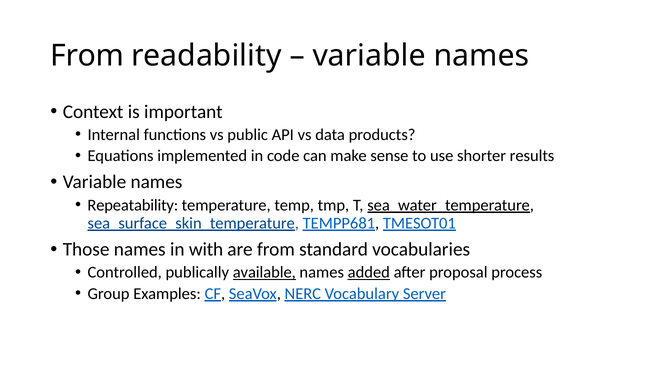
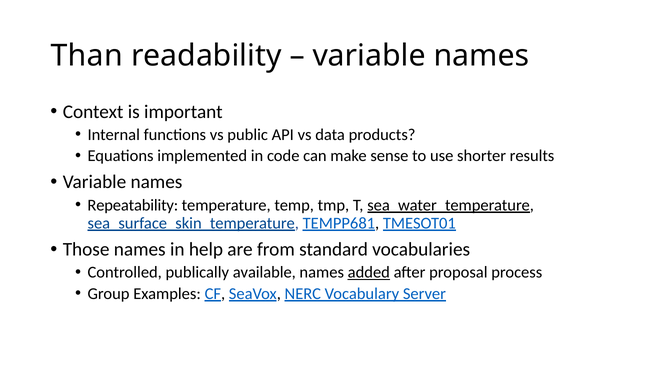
From at (87, 56): From -> Than
with: with -> help
available underline: present -> none
